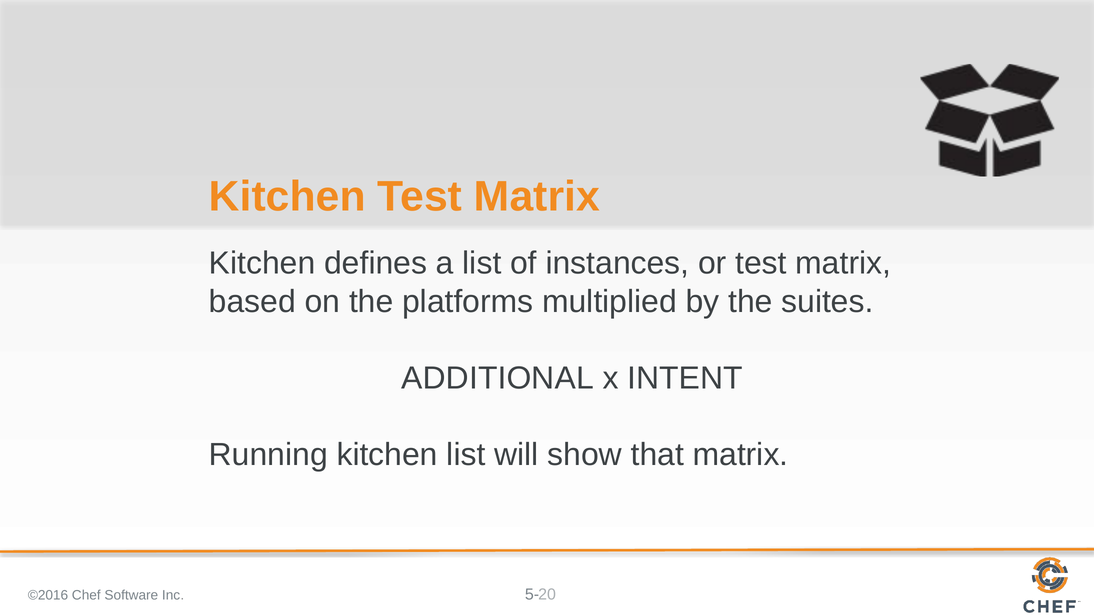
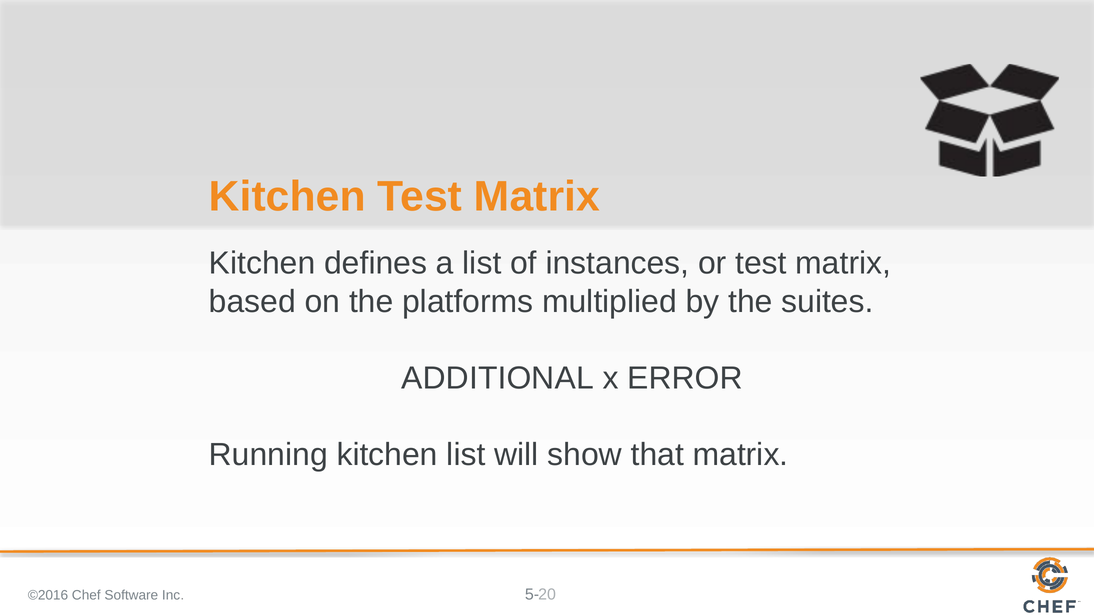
INTENT: INTENT -> ERROR
